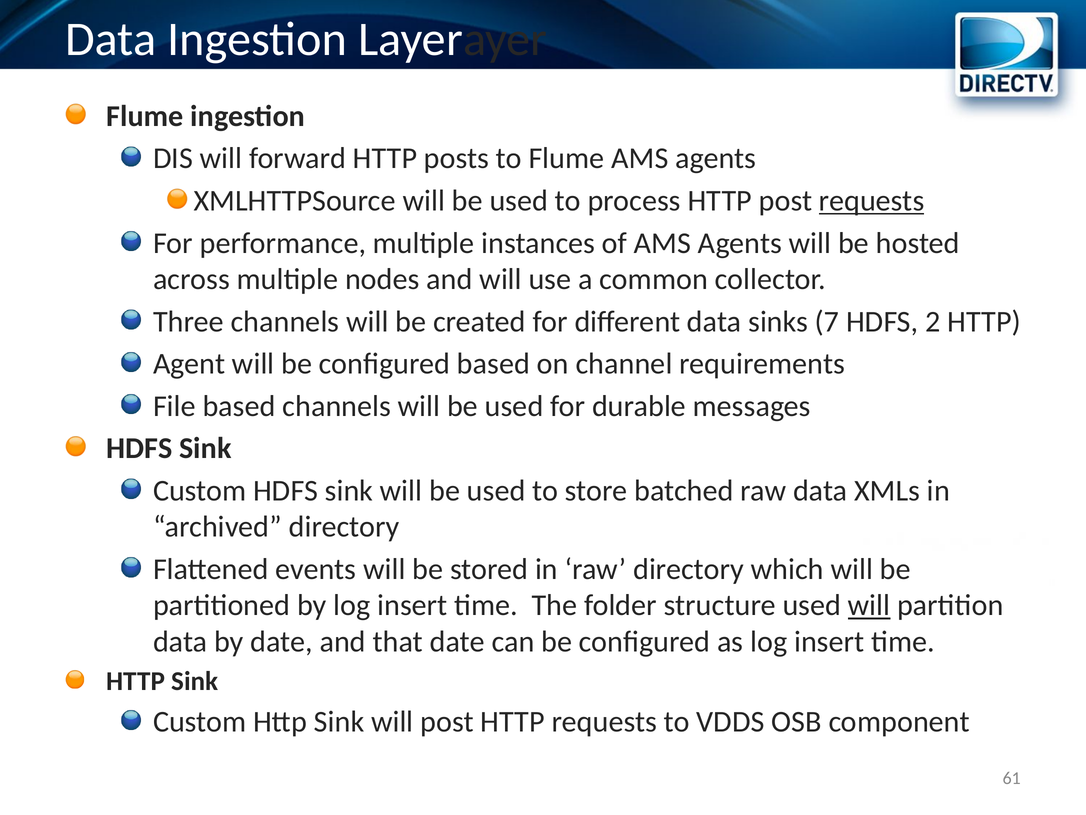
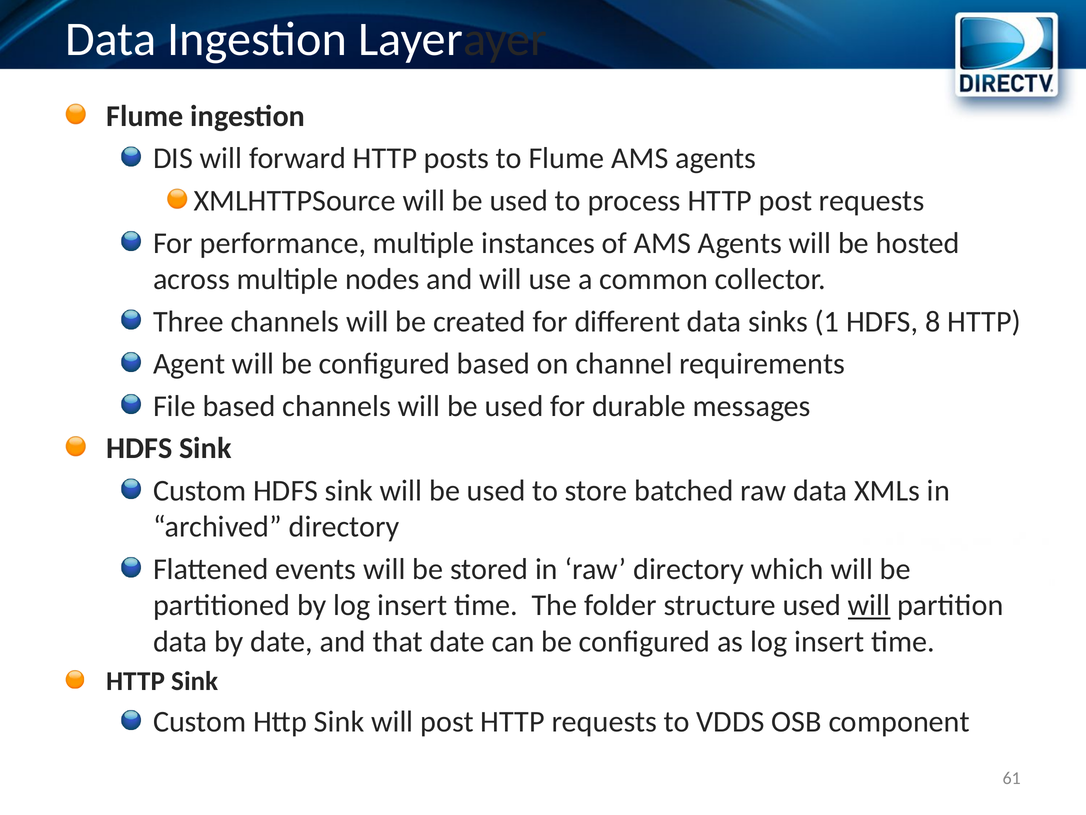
requests at (872, 201) underline: present -> none
7: 7 -> 1
2: 2 -> 8
